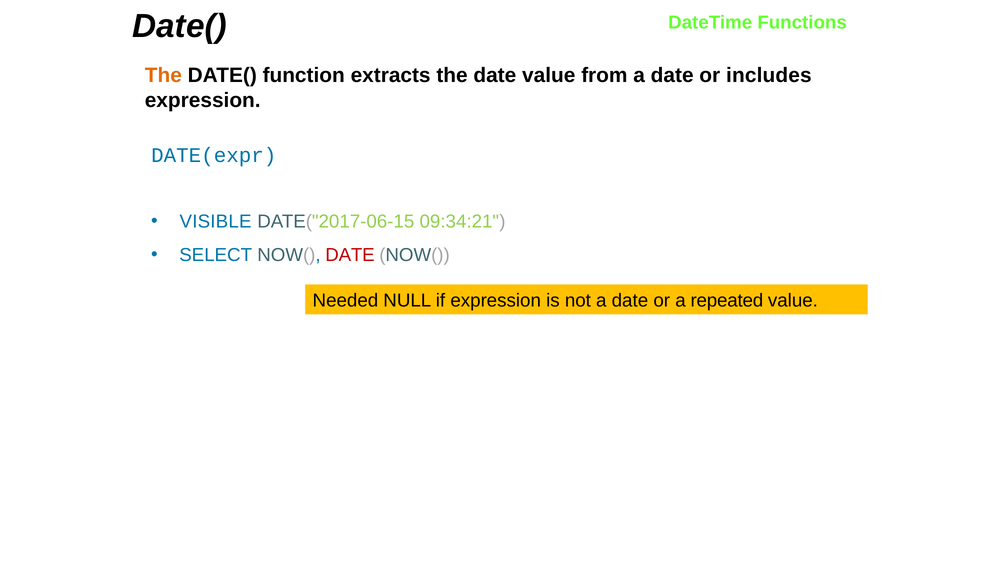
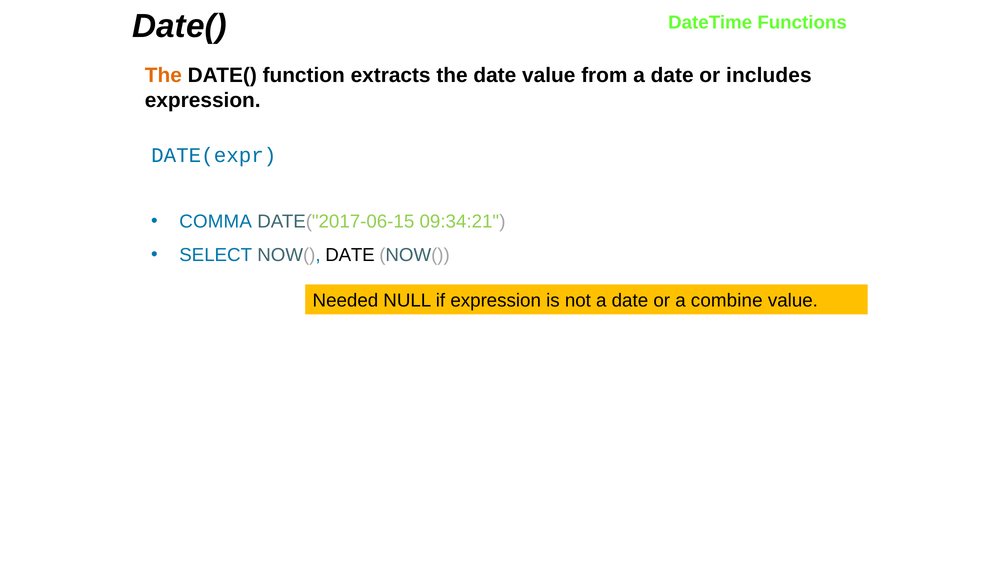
VISIBLE: VISIBLE -> COMMA
DATE at (350, 255) colour: red -> black
repeated: repeated -> combine
